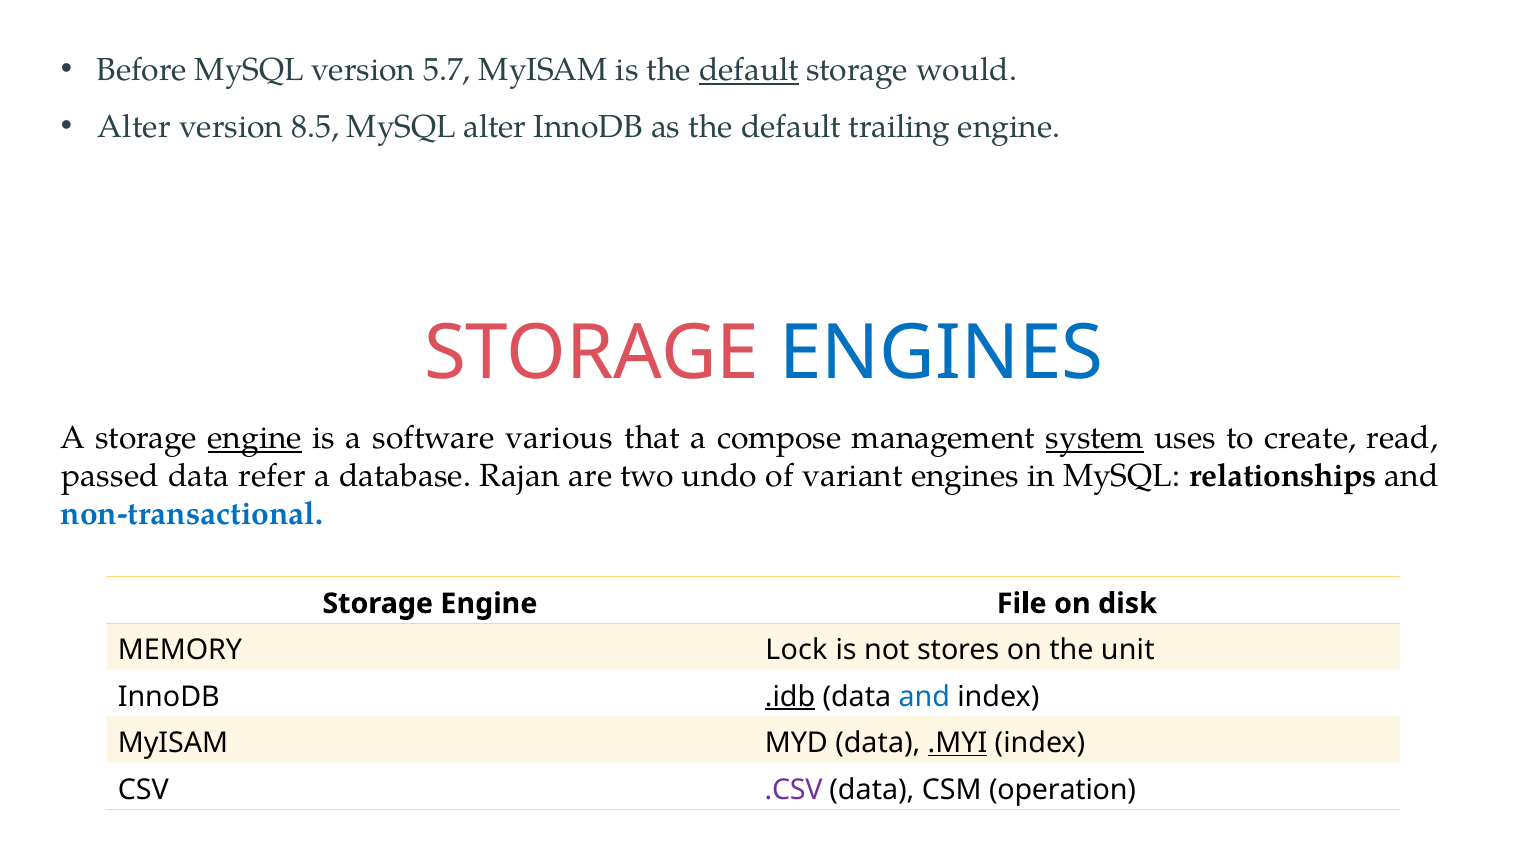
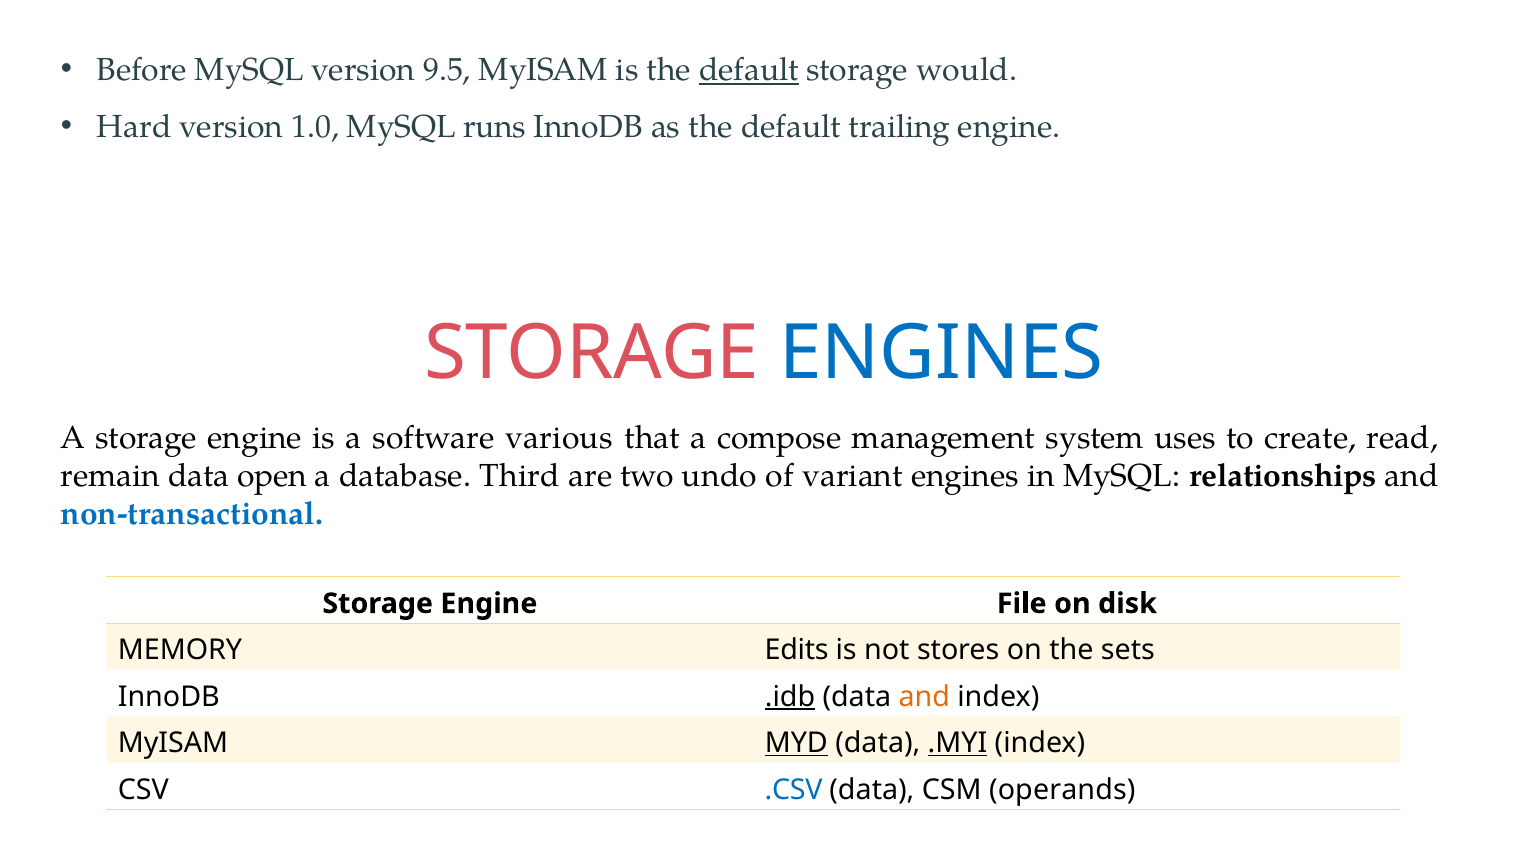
5.7: 5.7 -> 9.5
Alter at (134, 127): Alter -> Hard
8.5: 8.5 -> 1.0
MySQL alter: alter -> runs
engine at (255, 438) underline: present -> none
system underline: present -> none
passed: passed -> remain
refer: refer -> open
Rajan: Rajan -> Third
Lock: Lock -> Edits
unit: unit -> sets
and at (924, 696) colour: blue -> orange
MYD underline: none -> present
.CSV colour: purple -> blue
operation: operation -> operands
